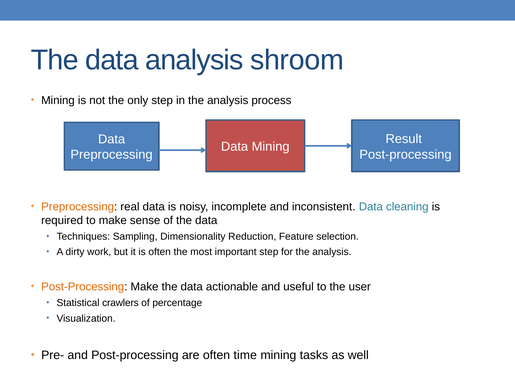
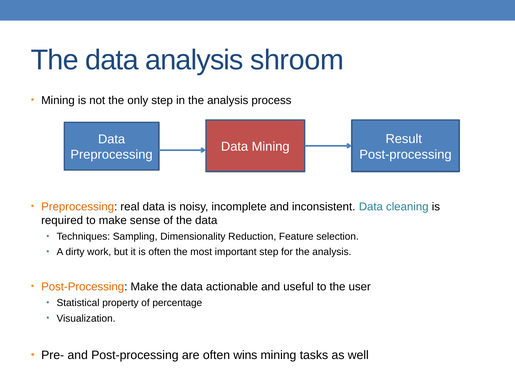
crawlers: crawlers -> property
time: time -> wins
